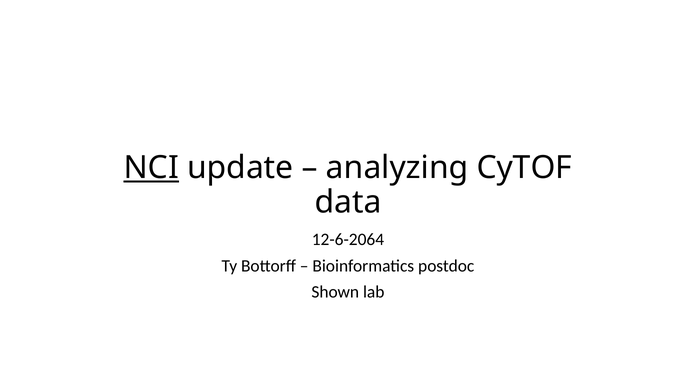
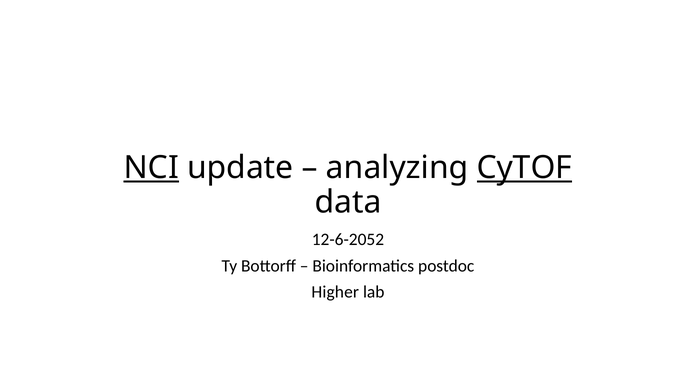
CyTOF underline: none -> present
12-6-2064: 12-6-2064 -> 12-6-2052
Shown: Shown -> Higher
